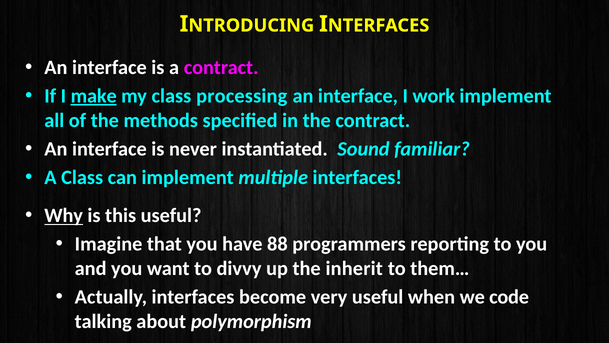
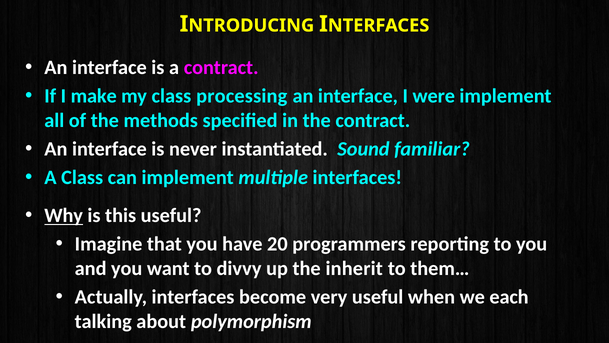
make underline: present -> none
work: work -> were
88: 88 -> 20
code: code -> each
